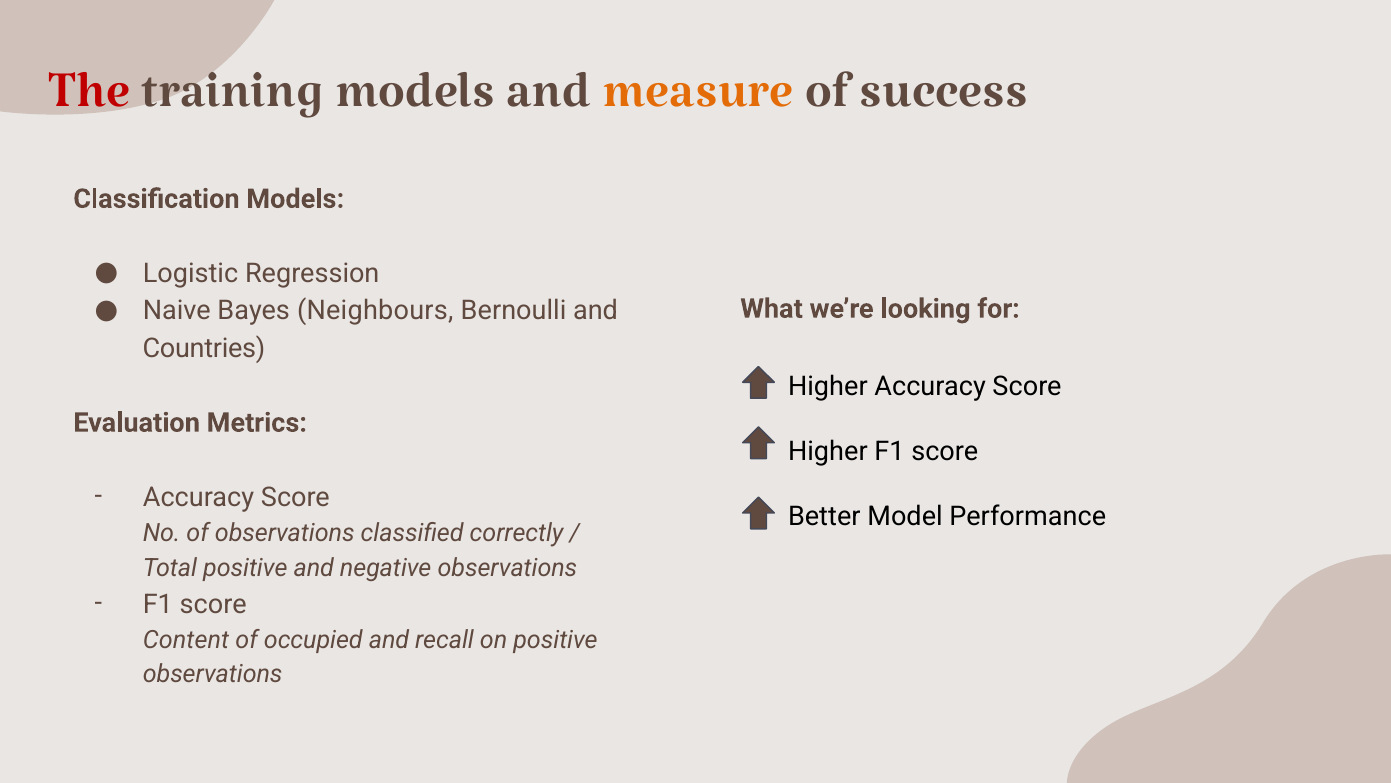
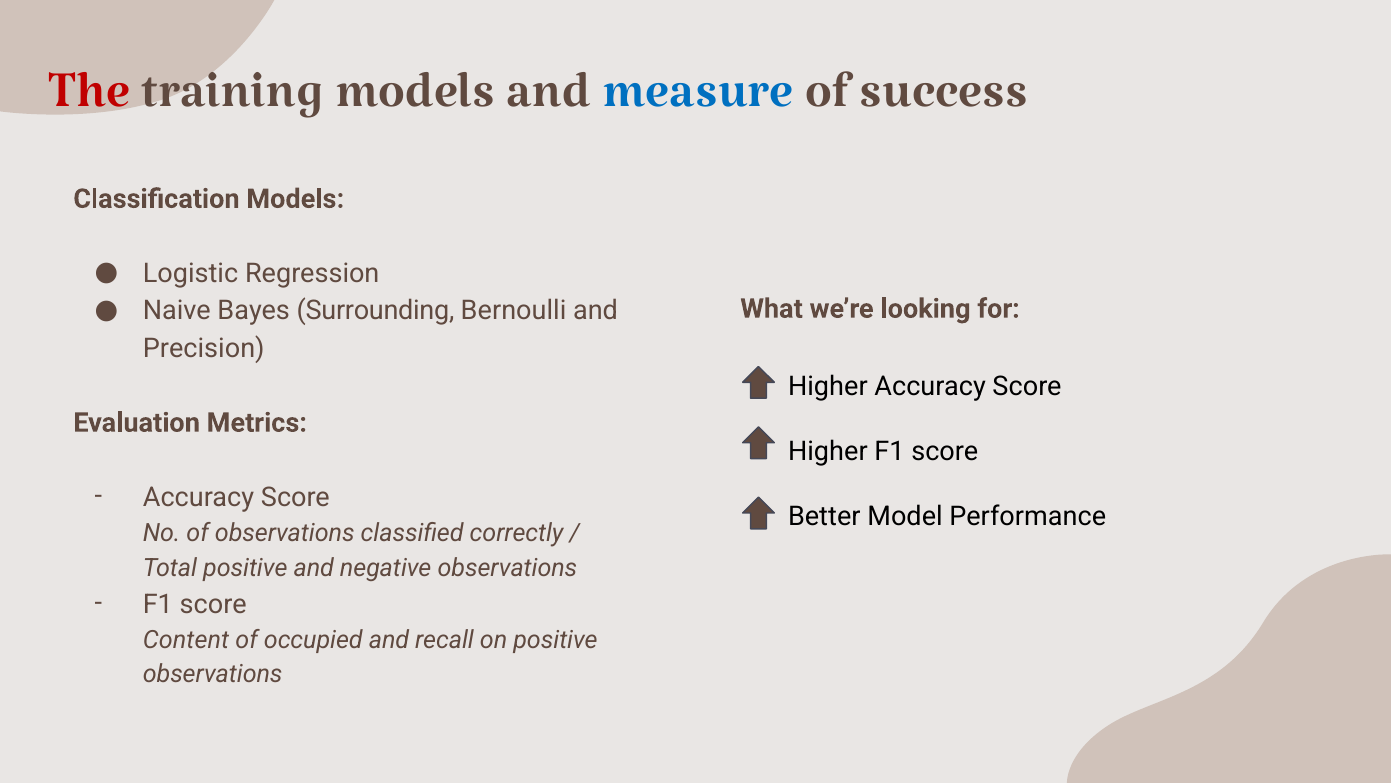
measure colour: orange -> blue
Neighbours: Neighbours -> Surrounding
Countries: Countries -> Precision
